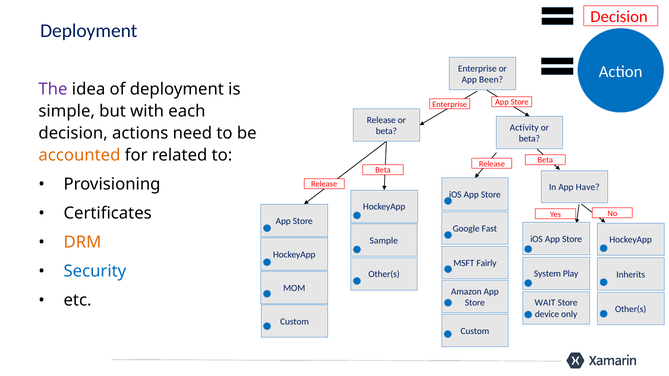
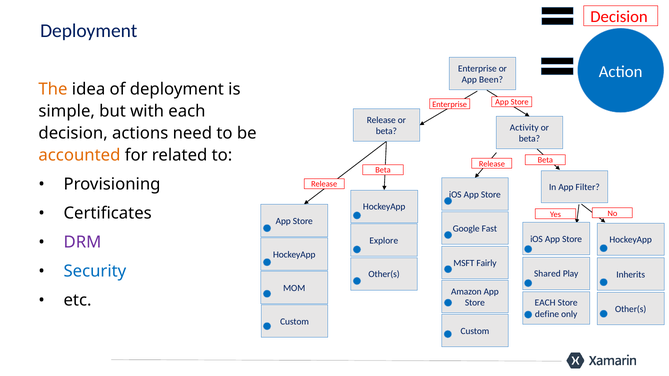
The colour: purple -> orange
Have: Have -> Filter
Sample: Sample -> Explore
DRM colour: orange -> purple
System: System -> Shared
WAIT at (545, 303): WAIT -> EACH
device: device -> define
